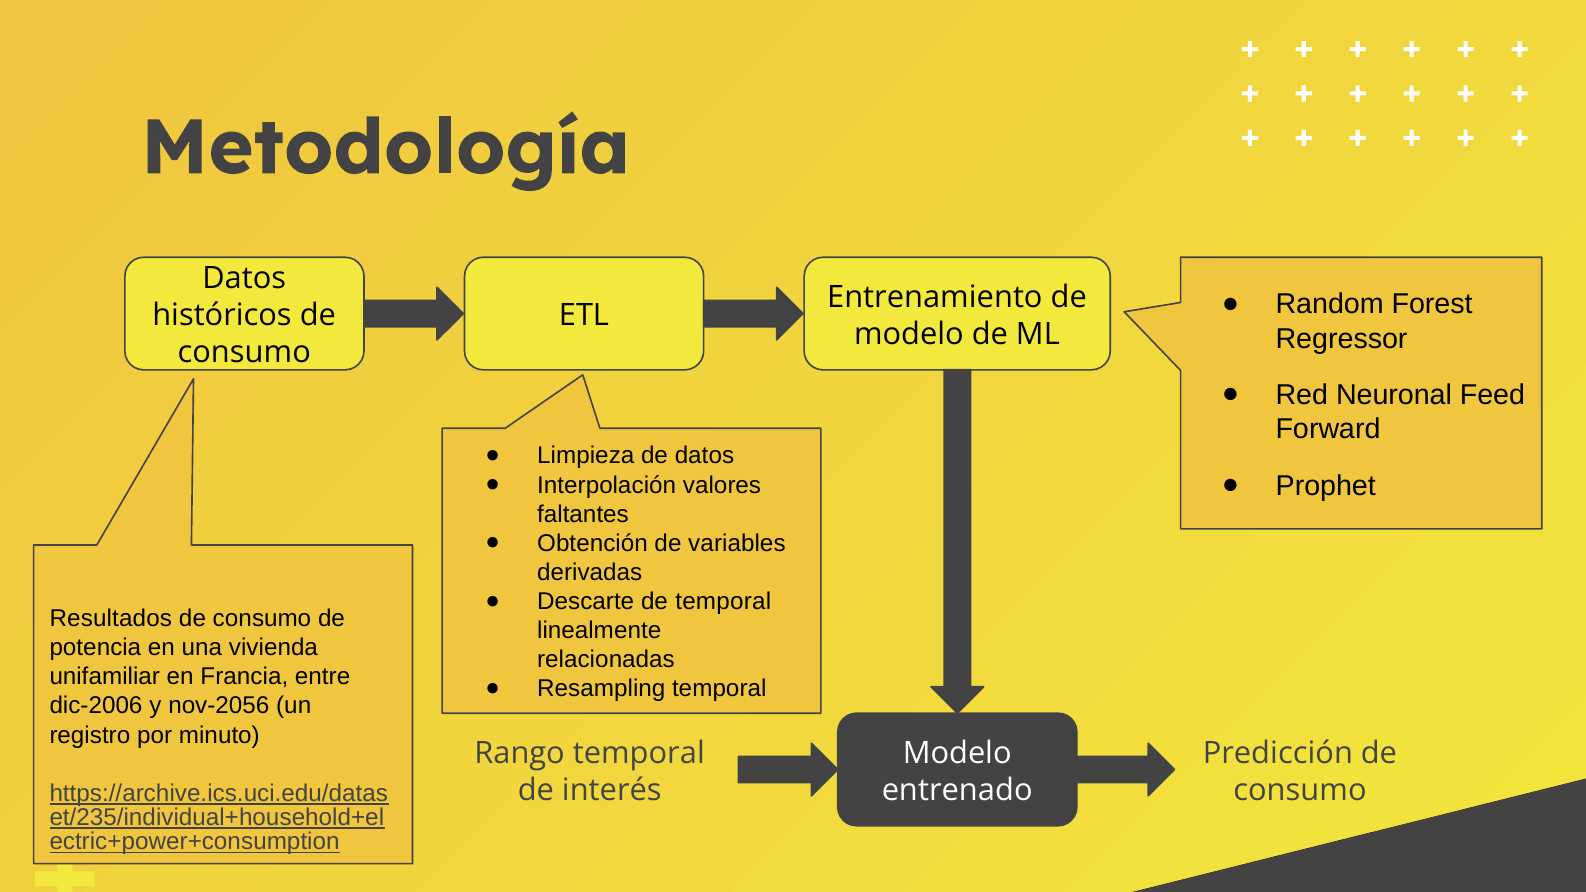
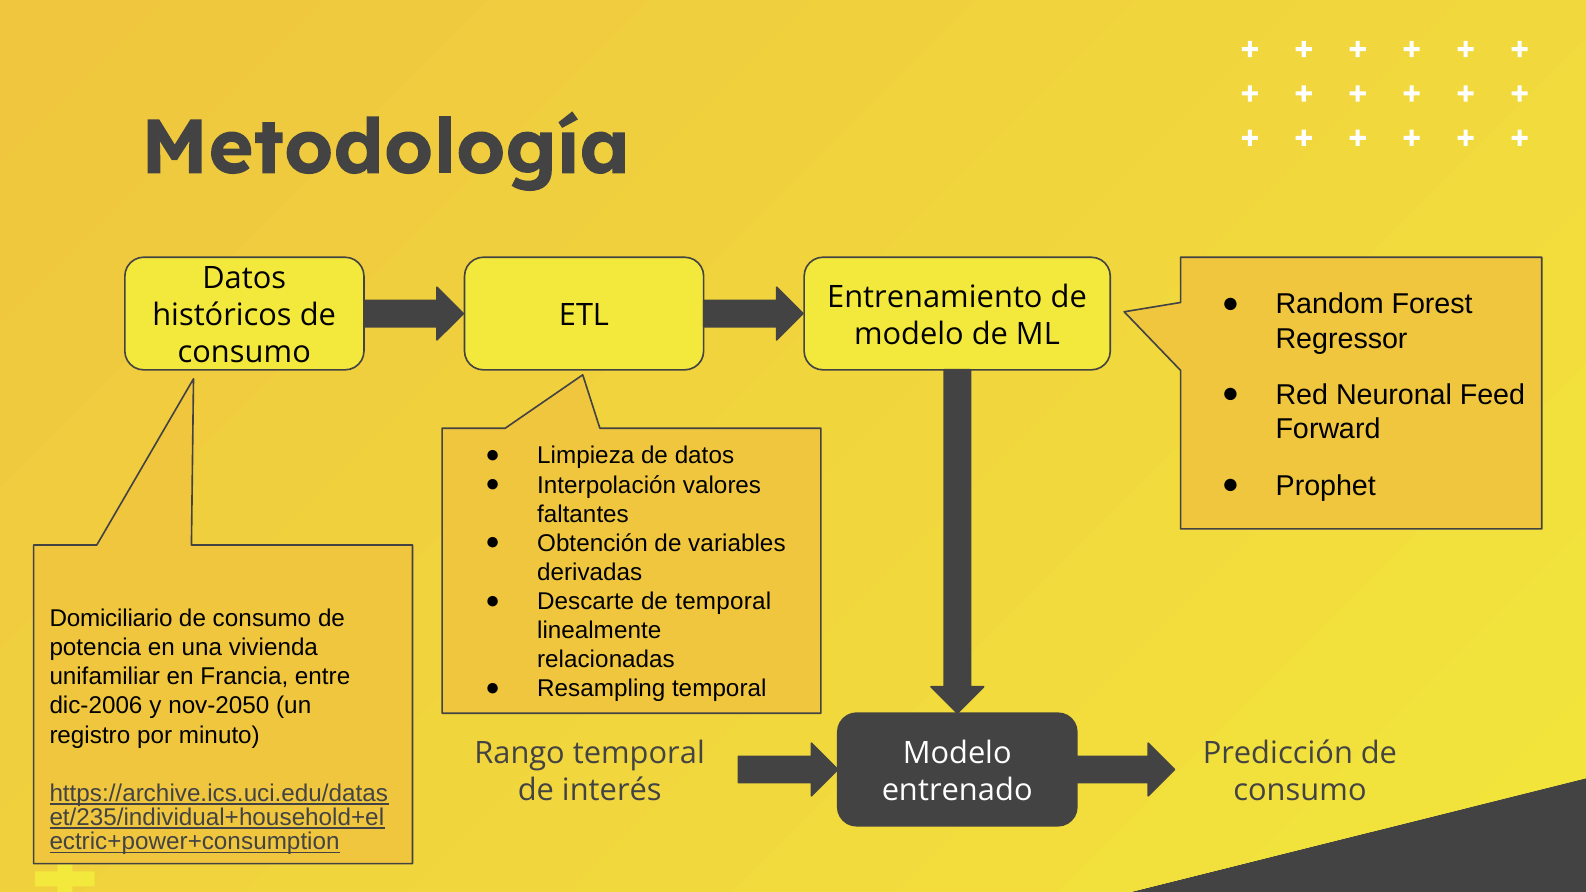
Resultados: Resultados -> Domiciliario
nov-2056: nov-2056 -> nov-2050
